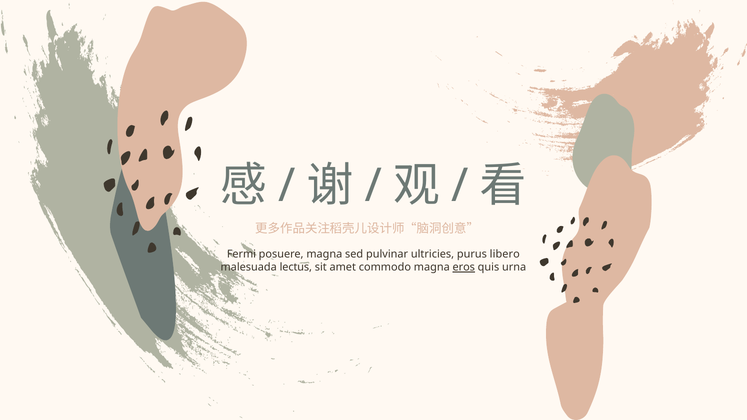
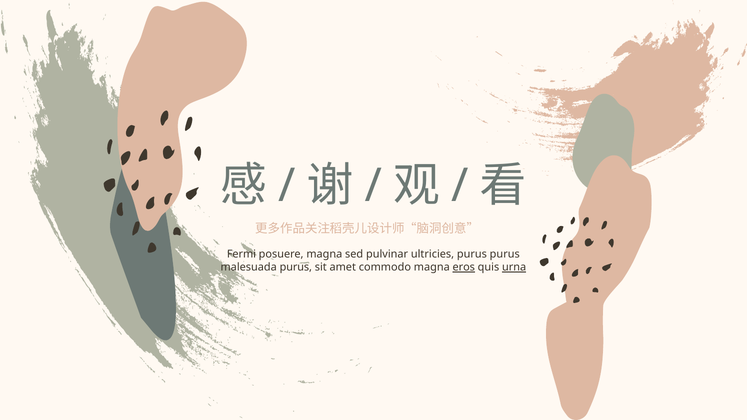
purus libero: libero -> purus
malesuada lectus: lectus -> purus
urna underline: none -> present
